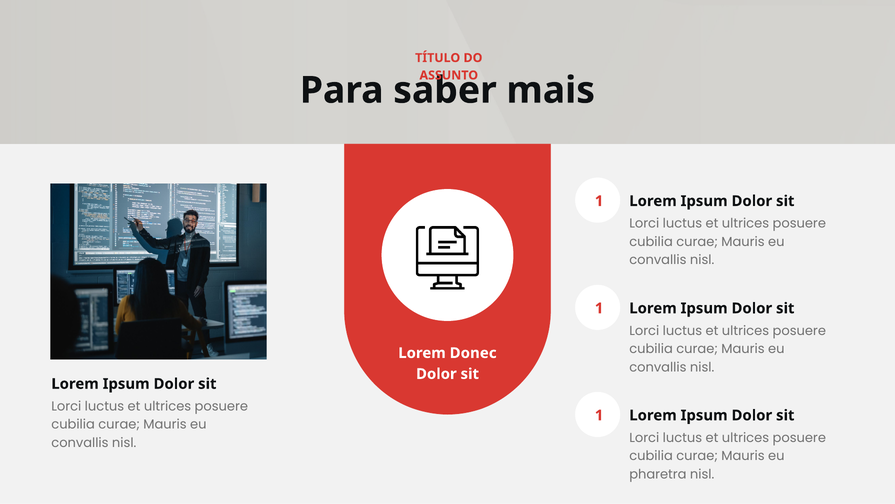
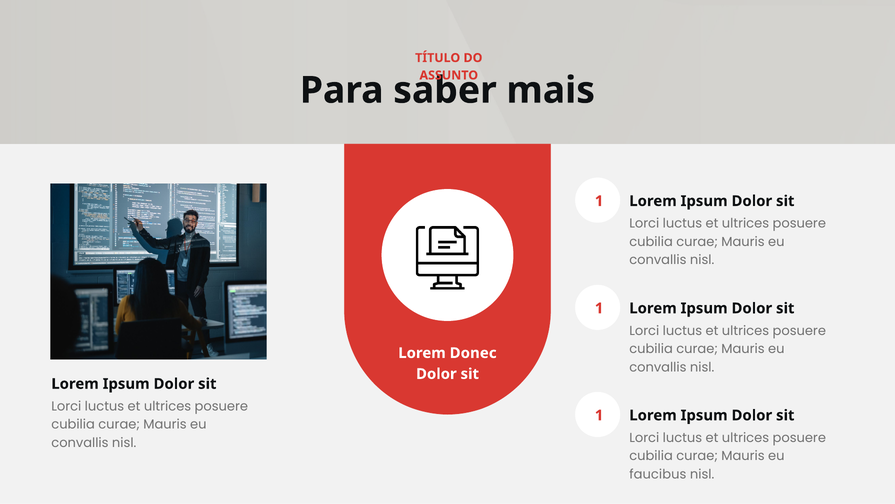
pharetra: pharetra -> faucibus
